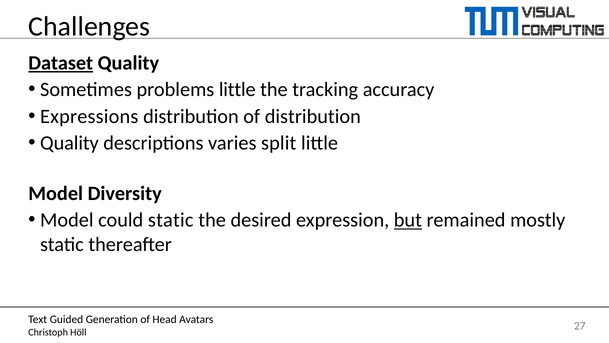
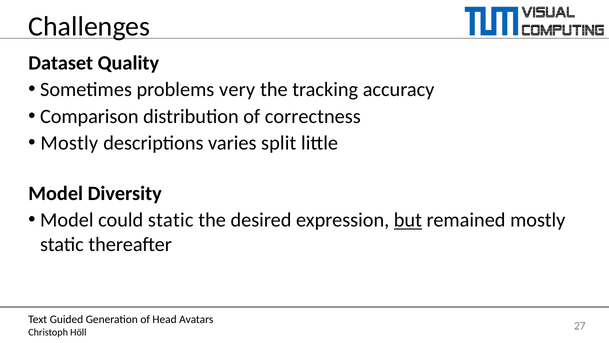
Dataset underline: present -> none
problems little: little -> very
Expressions: Expressions -> Comparison
of distribution: distribution -> correctness
Quality at (69, 143): Quality -> Mostly
